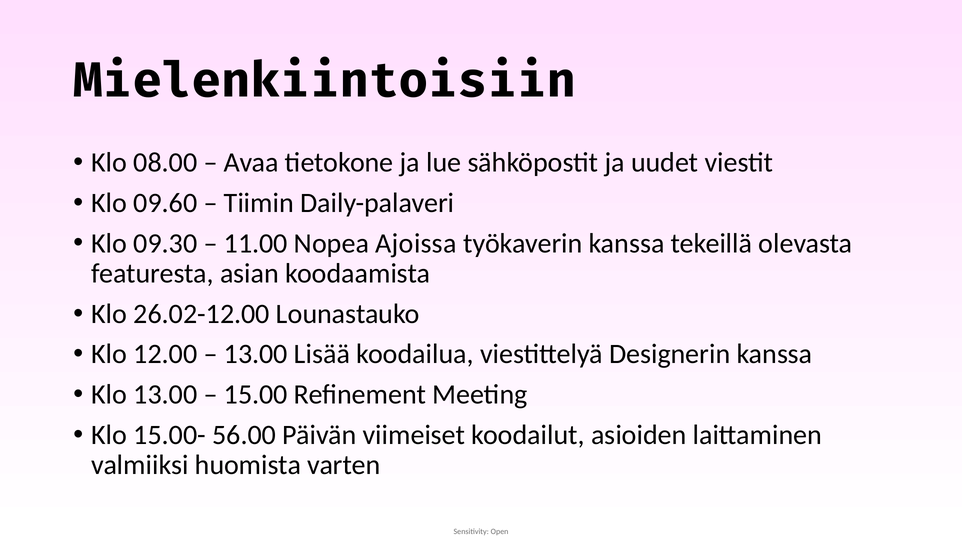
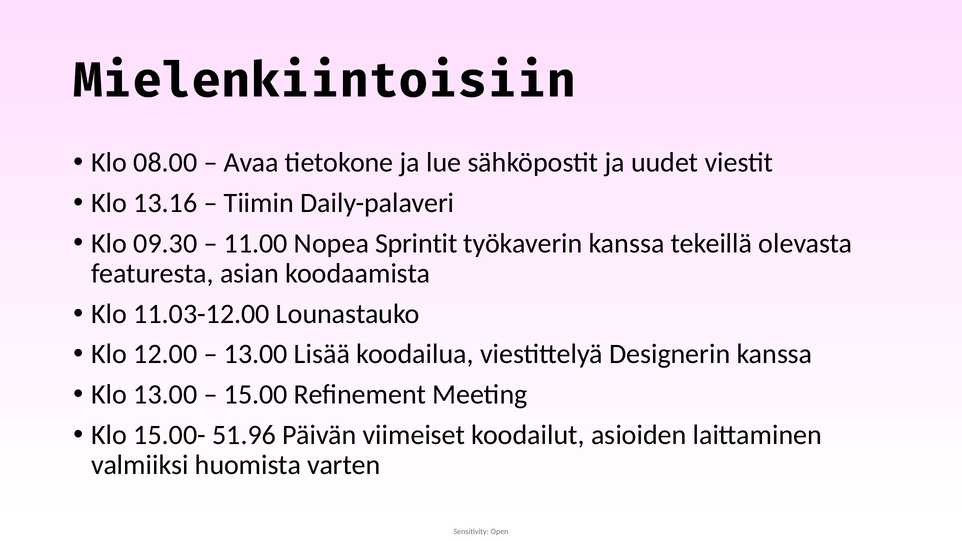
09.60: 09.60 -> 13.16
Ajoissa: Ajoissa -> Sprintit
26.02-12.00: 26.02-12.00 -> 11.03-12.00
56.00: 56.00 -> 51.96
